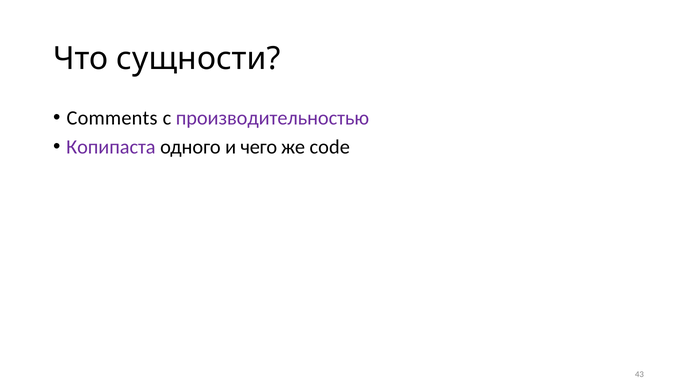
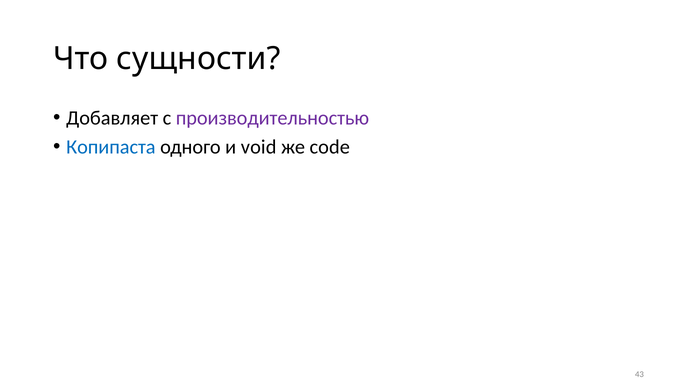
Comments: Comments -> Добавляет
Копипаста colour: purple -> blue
чего: чего -> void
